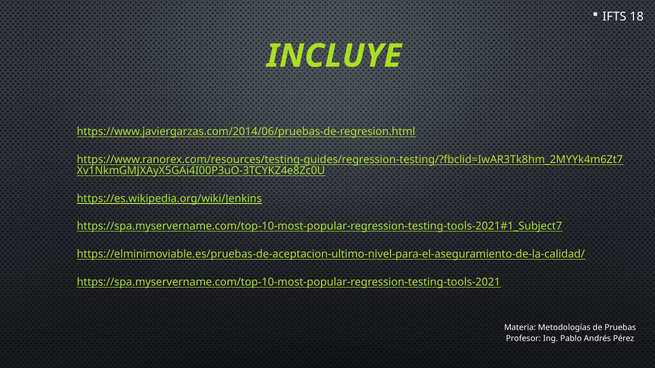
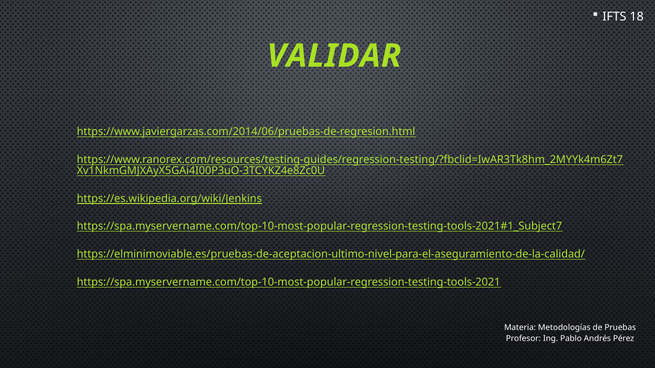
INCLUYE: INCLUYE -> VALIDAR
